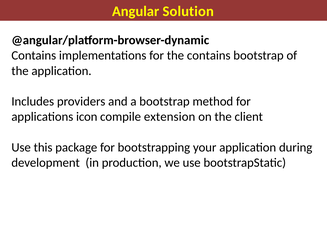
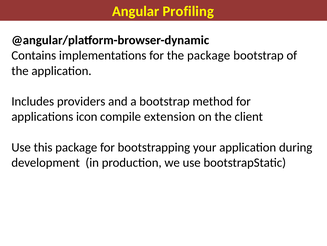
Solution: Solution -> Profiling
the contains: contains -> package
